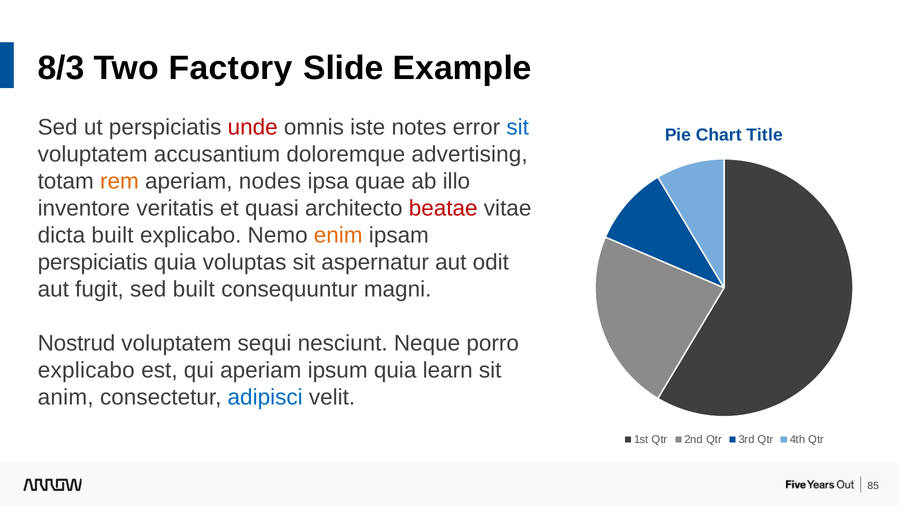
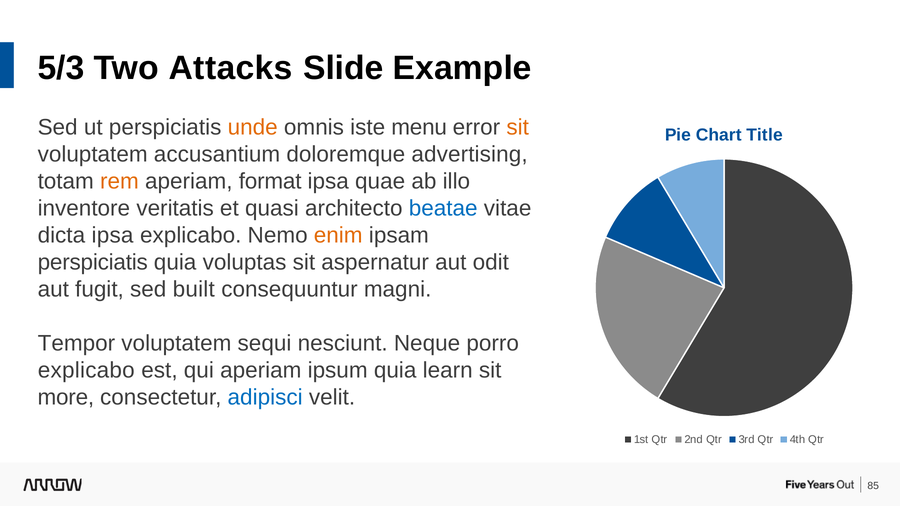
8/3: 8/3 -> 5/3
Factory: Factory -> Attacks
unde colour: red -> orange
notes: notes -> menu
sit at (518, 128) colour: blue -> orange
nodes: nodes -> format
beatae colour: red -> blue
dicta built: built -> ipsa
Nostrud: Nostrud -> Tempor
anim: anim -> more
